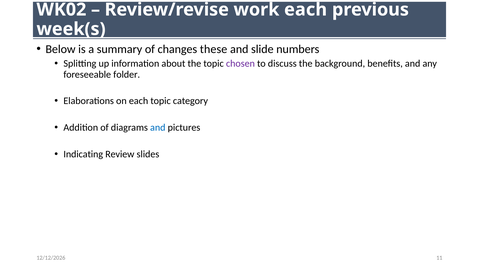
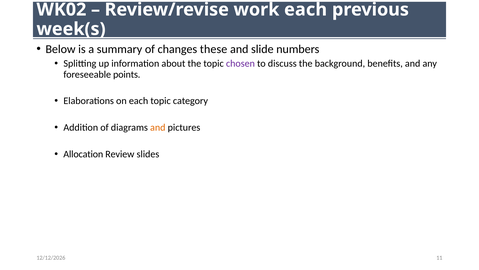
folder: folder -> points
and at (158, 127) colour: blue -> orange
Indicating: Indicating -> Allocation
